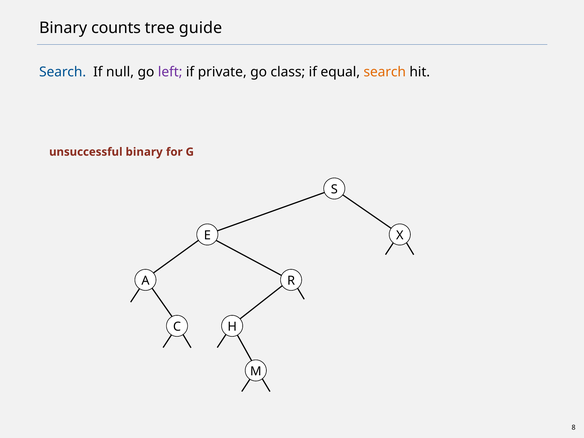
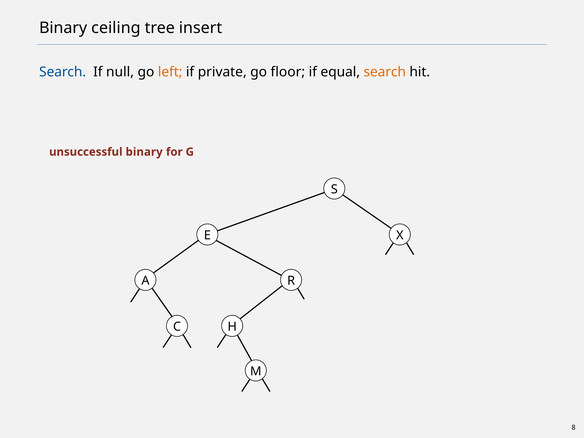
counts: counts -> ceiling
guide: guide -> insert
left colour: purple -> orange
class: class -> floor
